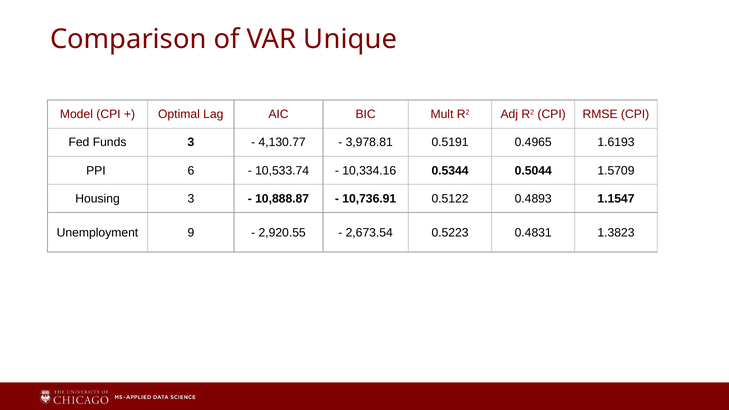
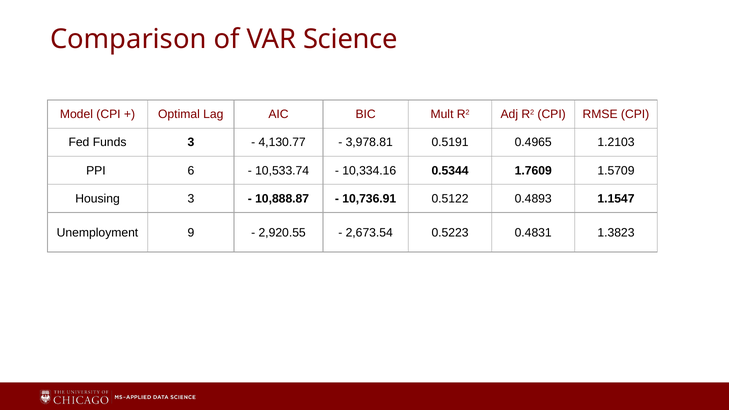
Unique: Unique -> Science
1.6193: 1.6193 -> 1.2103
0.5044: 0.5044 -> 1.7609
